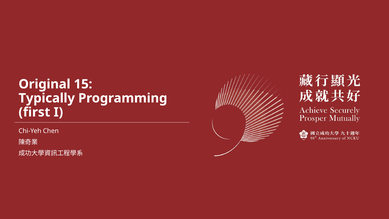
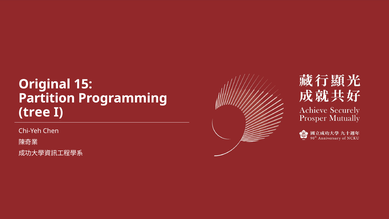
Typically: Typically -> Partition
first: first -> tree
